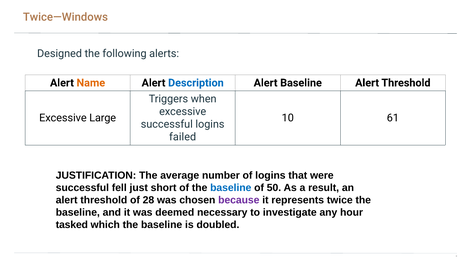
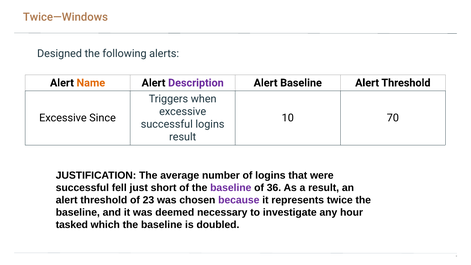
Description colour: blue -> purple
Large: Large -> Since
61: 61 -> 70
failed at (183, 137): failed -> result
baseline at (231, 188) colour: blue -> purple
50: 50 -> 36
28: 28 -> 23
